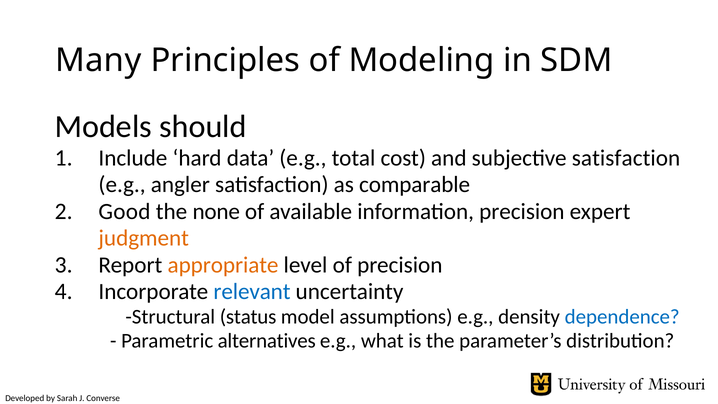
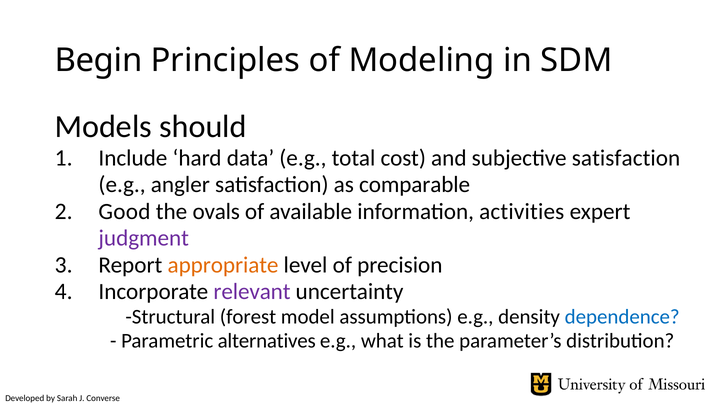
Many: Many -> Begin
none: none -> ovals
information precision: precision -> activities
judgment colour: orange -> purple
relevant colour: blue -> purple
status: status -> forest
